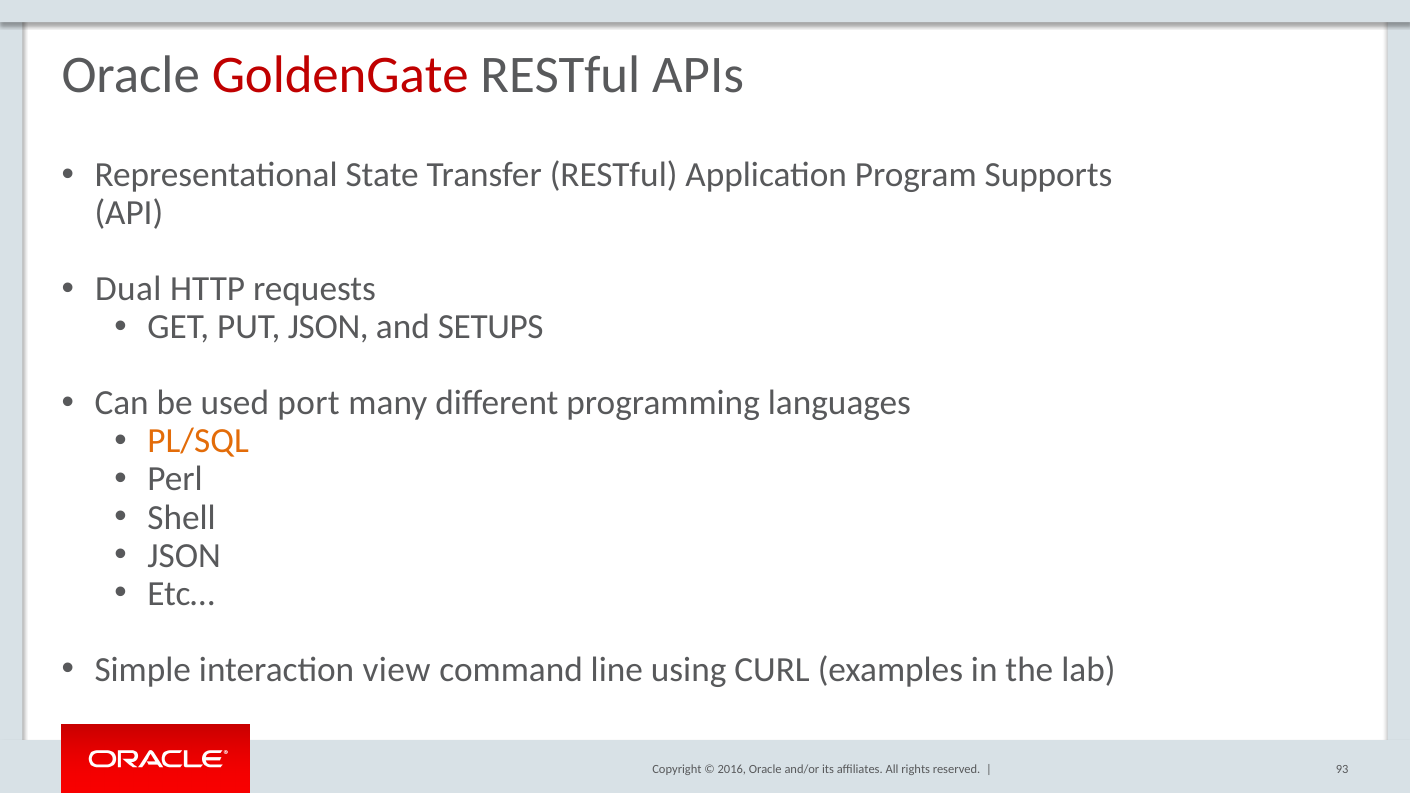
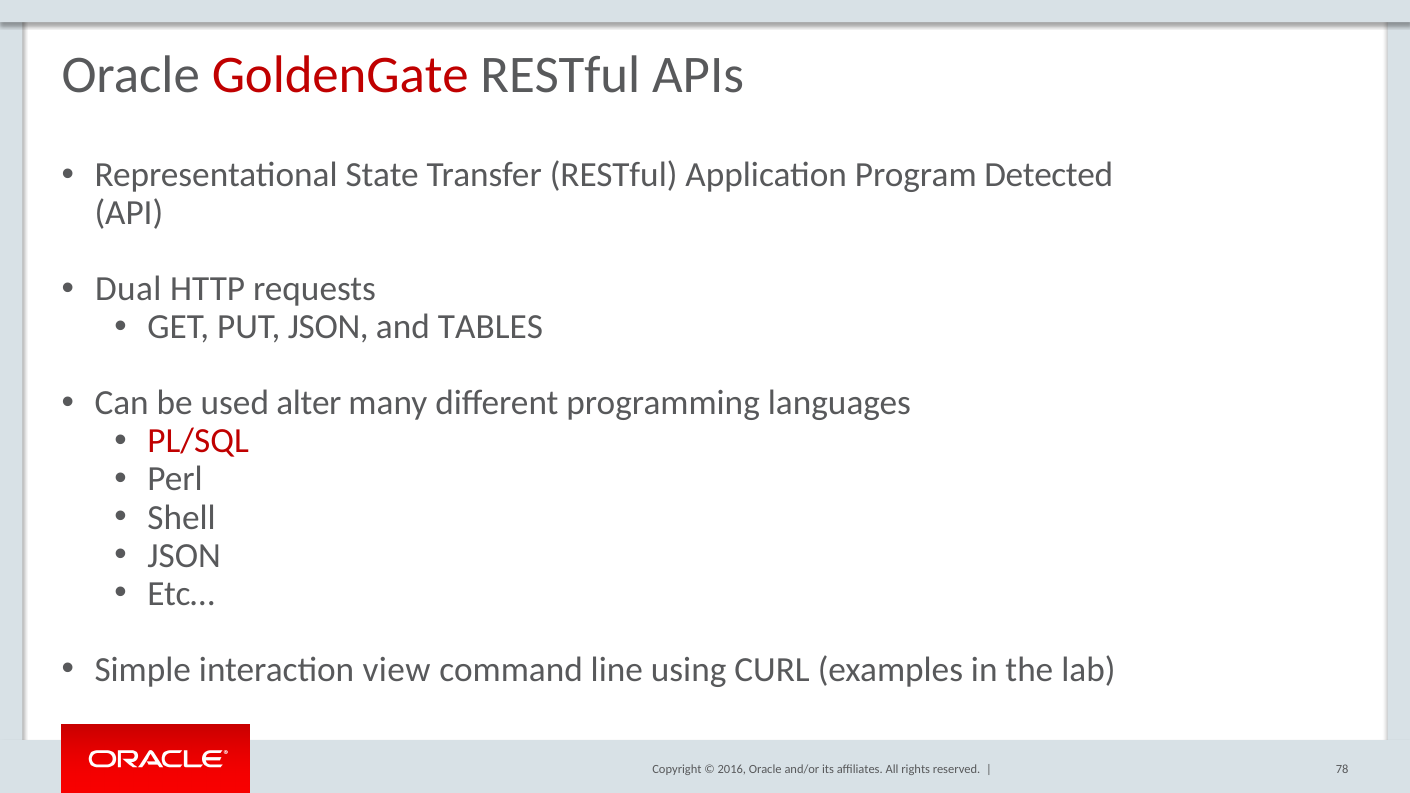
Supports: Supports -> Detected
SETUPS: SETUPS -> TABLES
port: port -> alter
PL/SQL colour: orange -> red
93: 93 -> 78
